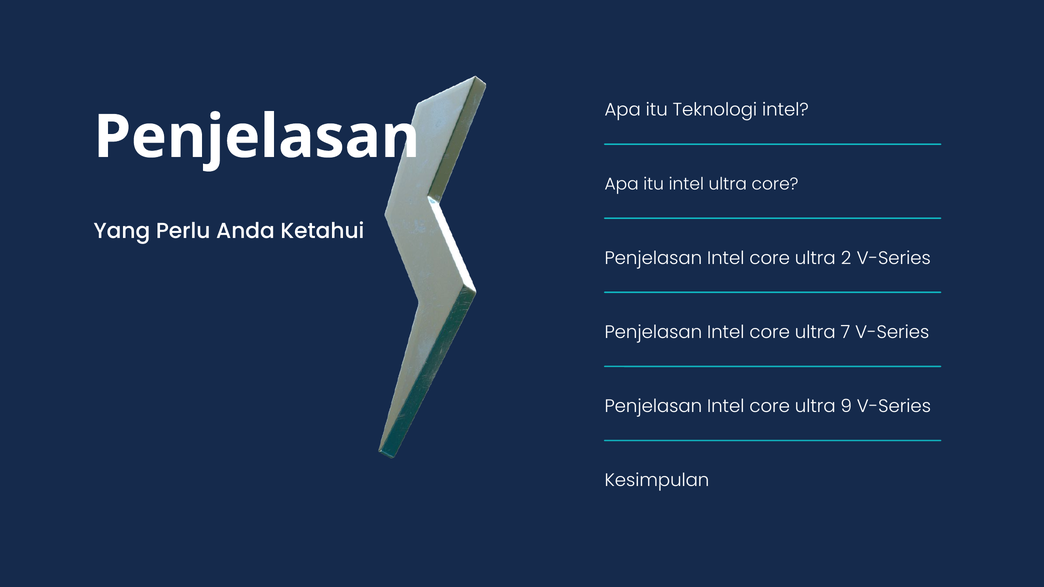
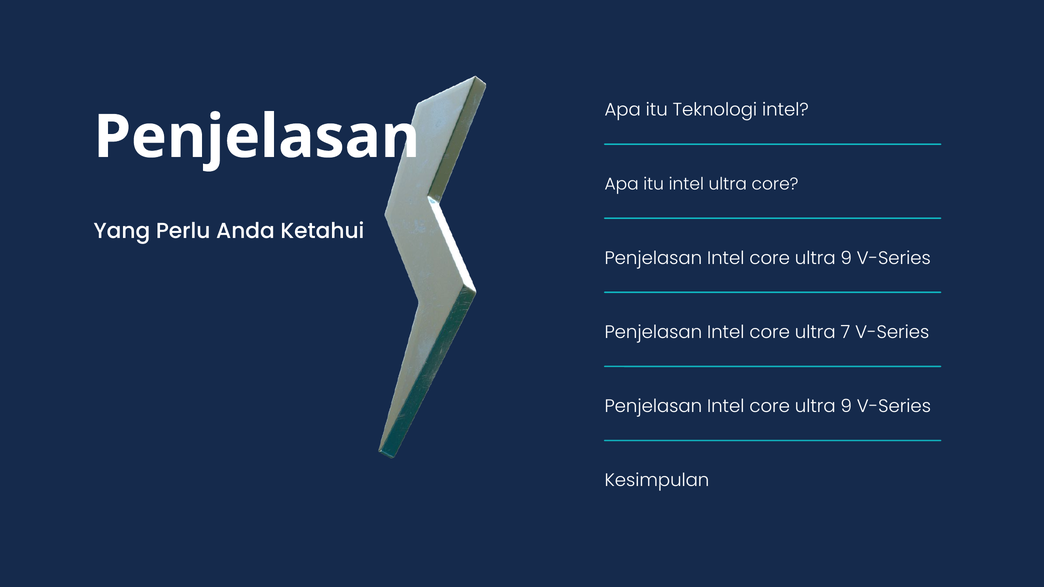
2 at (846, 258): 2 -> 9
